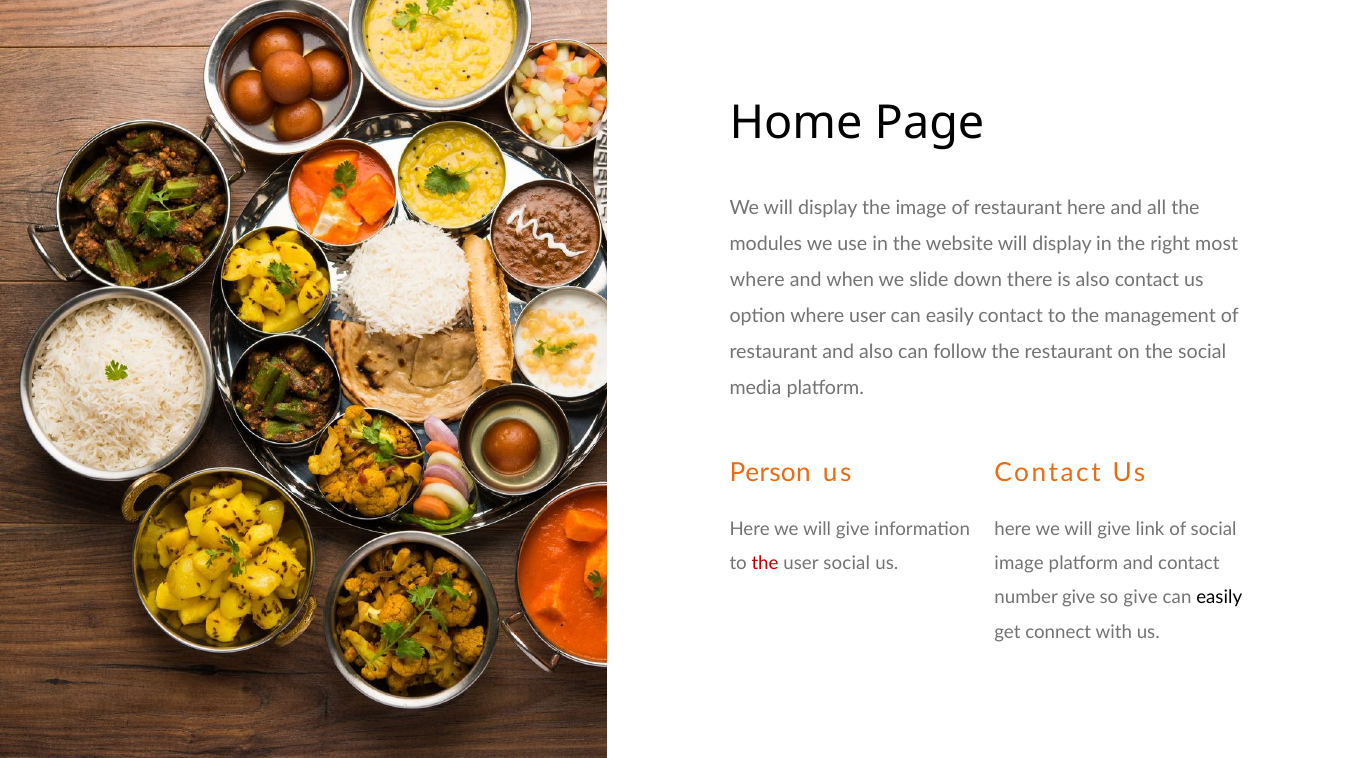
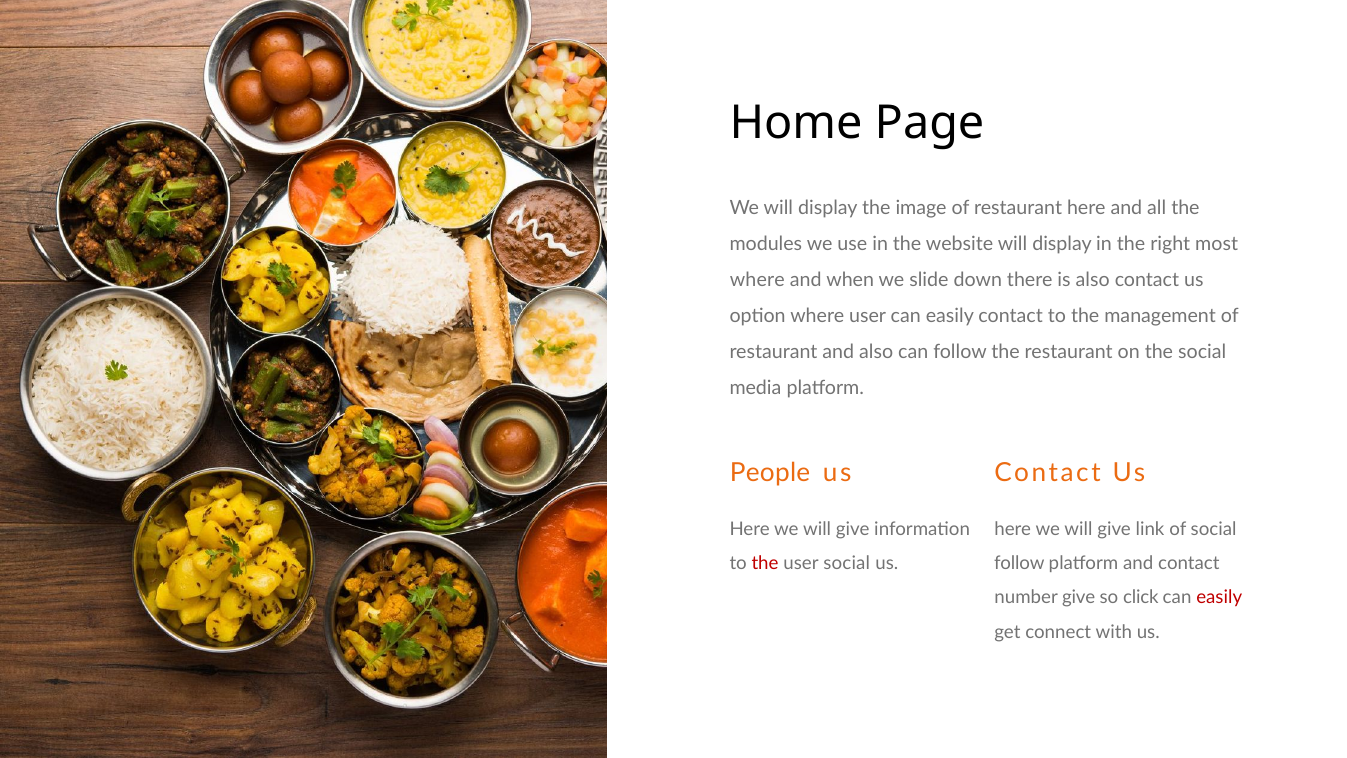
Person: Person -> People
image at (1019, 563): image -> follow
so give: give -> click
easily at (1219, 597) colour: black -> red
